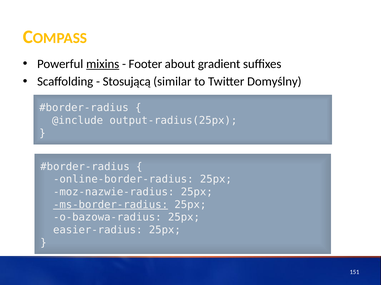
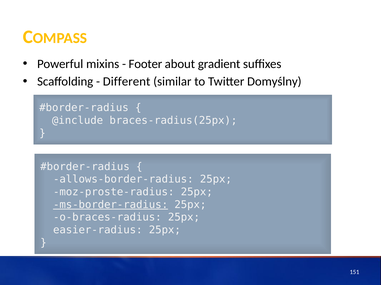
mixins underline: present -> none
Stosującą: Stosującą -> Different
output-radius(25px: output-radius(25px -> braces-radius(25px
online-border-radius: online-border-radius -> allows-border-radius
moz-nazwie-radius: moz-nazwie-radius -> moz-proste-radius
o-bazowa-radius: o-bazowa-radius -> o-braces-radius
